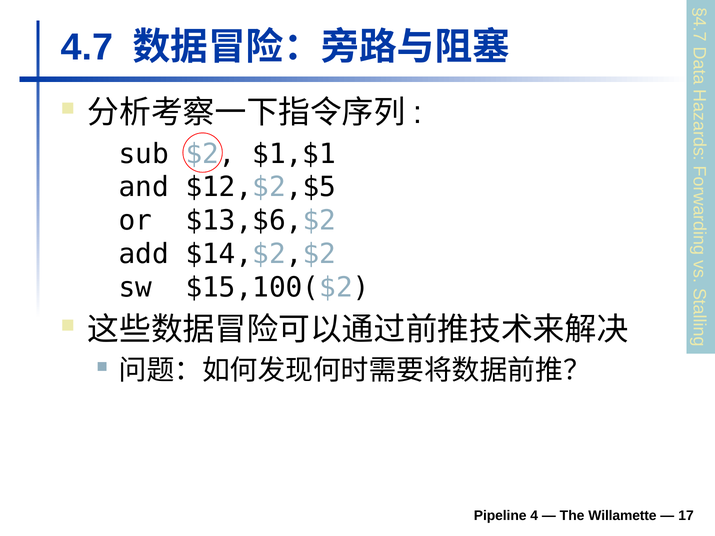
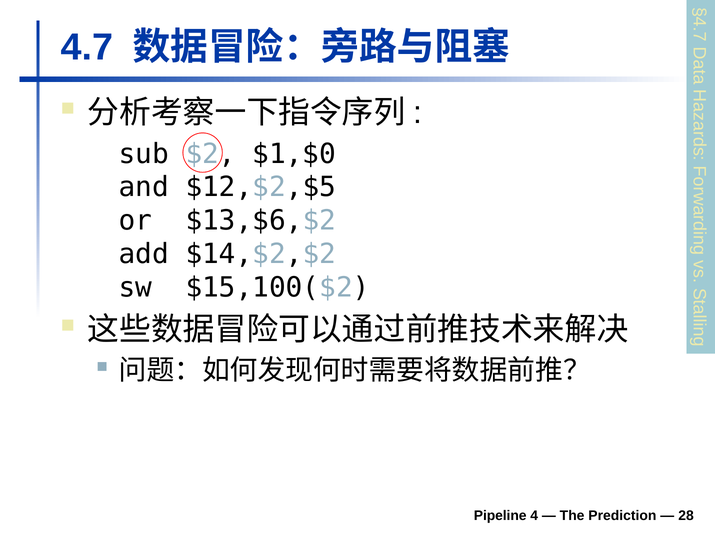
$1,$1: $1,$1 -> $1,$0
Willamette: Willamette -> Prediction
17: 17 -> 28
